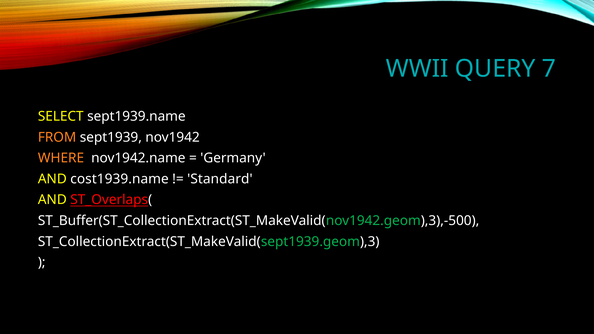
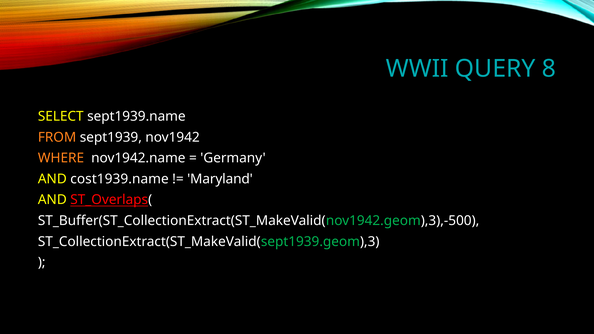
7: 7 -> 8
Standard: Standard -> Maryland
